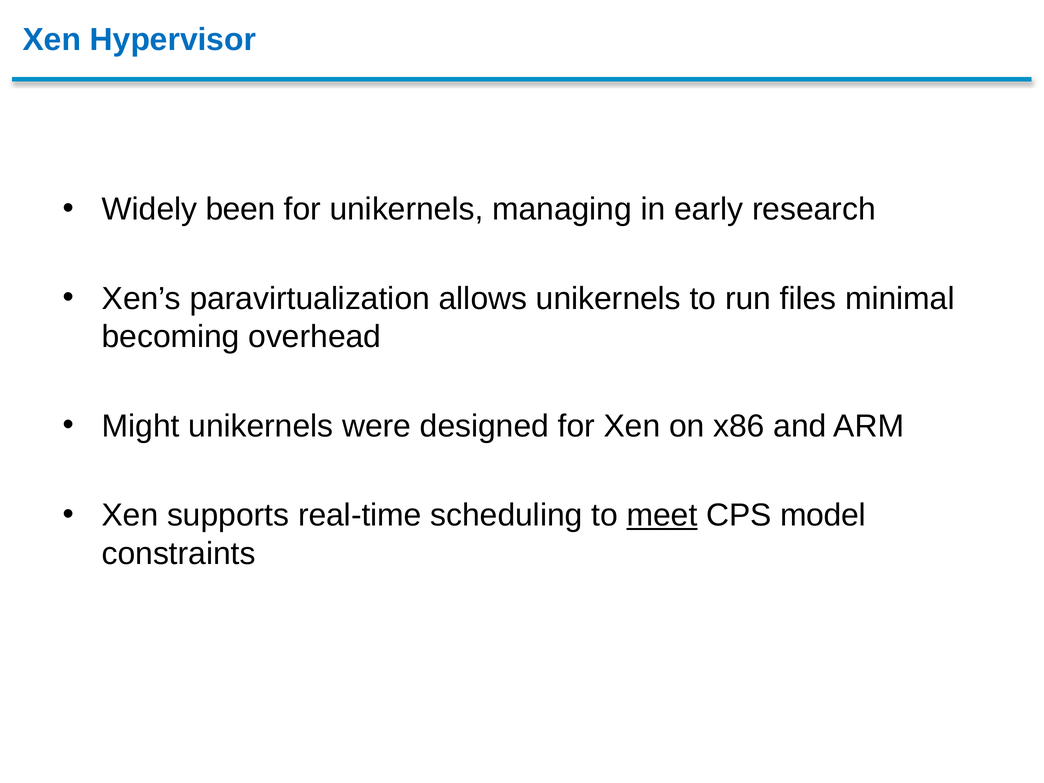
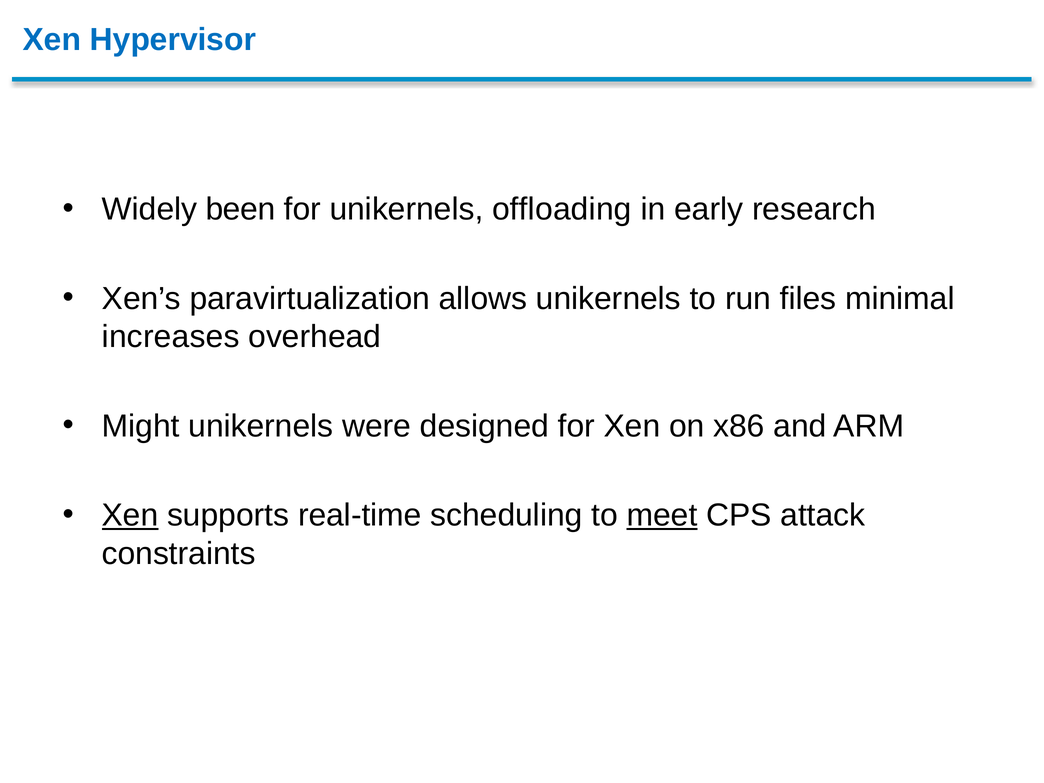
managing: managing -> offloading
becoming: becoming -> increases
Xen at (130, 515) underline: none -> present
model: model -> attack
